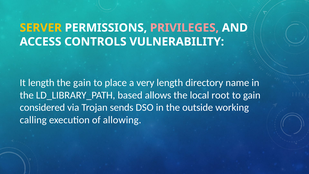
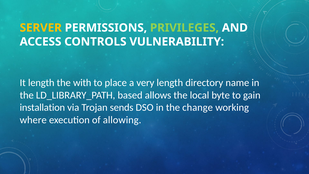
PRIVILEGES colour: pink -> light green
the gain: gain -> with
root: root -> byte
considered: considered -> installation
outside: outside -> change
calling: calling -> where
